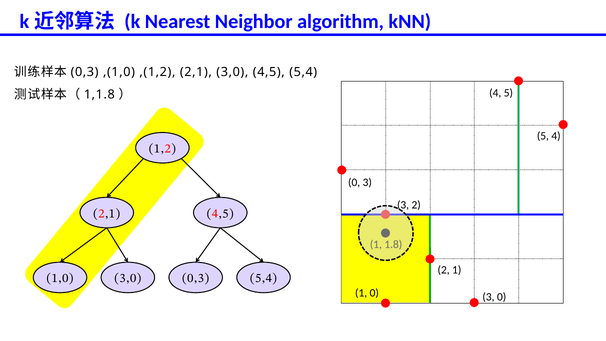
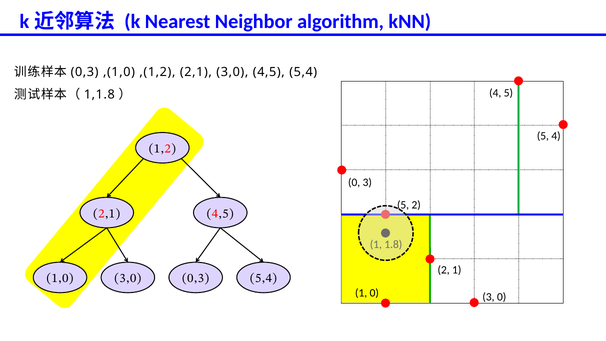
3 at (403, 205): 3 -> 5
